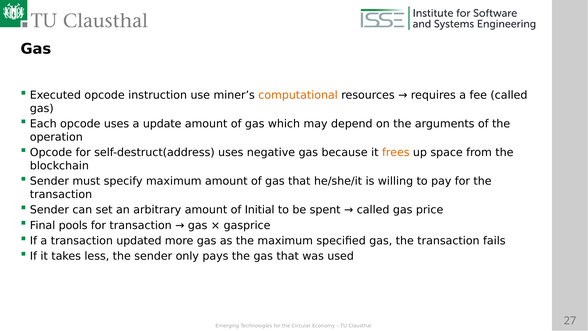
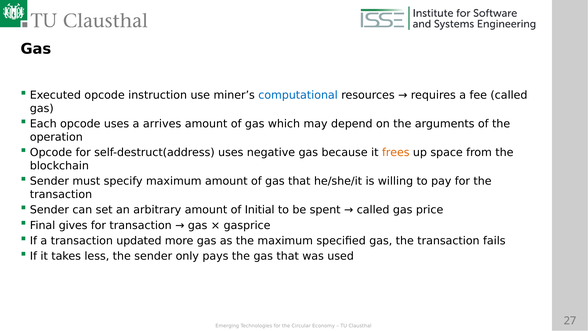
computational colour: orange -> blue
update: update -> arrives
pools: pools -> gives
